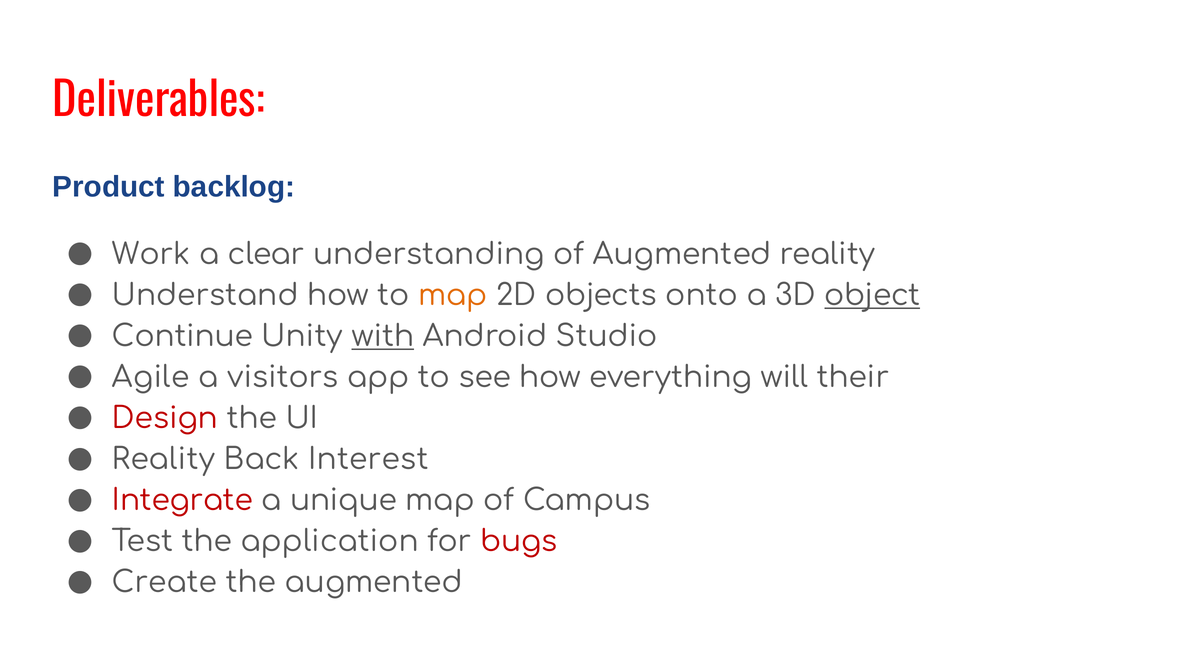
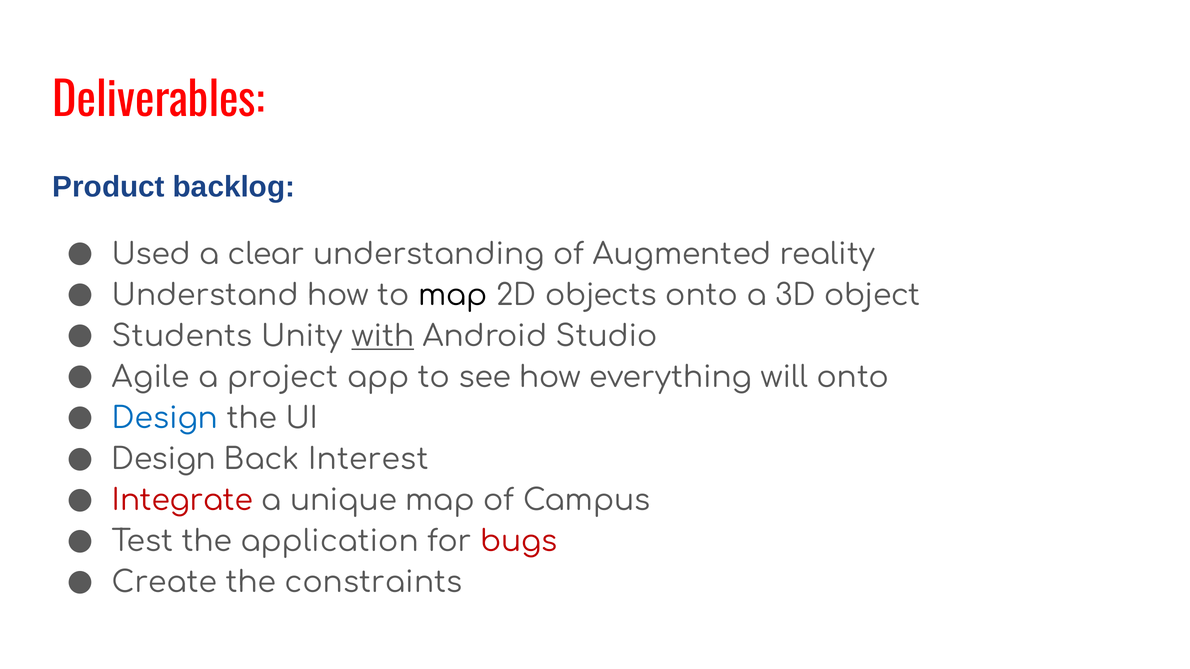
Work: Work -> Used
map at (453, 296) colour: orange -> black
object underline: present -> none
Continue: Continue -> Students
visitors: visitors -> project
will their: their -> onto
Design at (165, 419) colour: red -> blue
Reality at (163, 460): Reality -> Design
the augmented: augmented -> constraints
